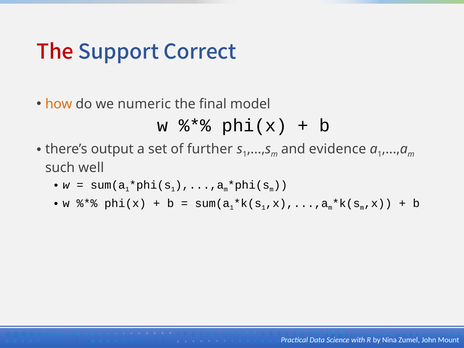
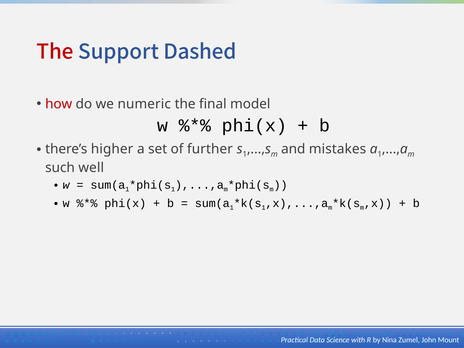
Correct: Correct -> Dashed
how colour: orange -> red
output: output -> higher
evidence: evidence -> mistakes
